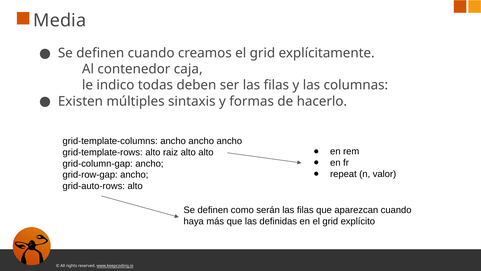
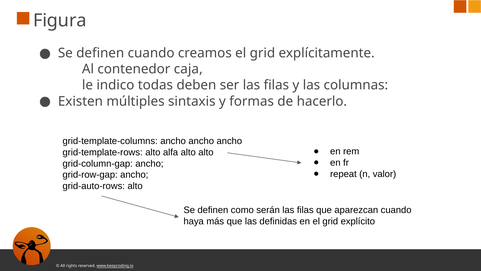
Media: Media -> Figura
raiz: raiz -> alfa
